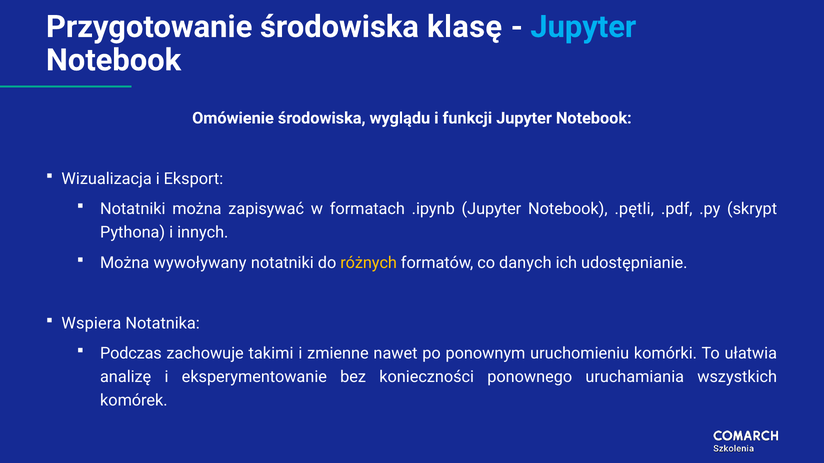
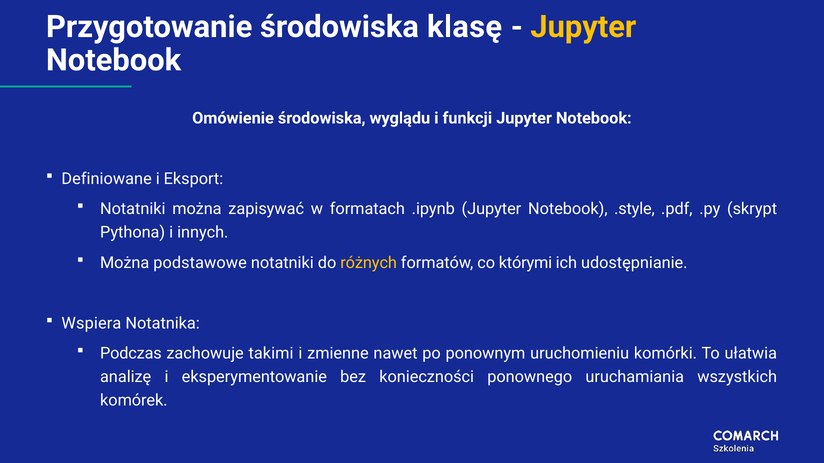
Jupyter at (583, 27) colour: light blue -> yellow
Wizualizacja: Wizualizacja -> Definiowane
.pętli: .pętli -> .style
wywoływany: wywoływany -> podstawowe
danych: danych -> którymi
